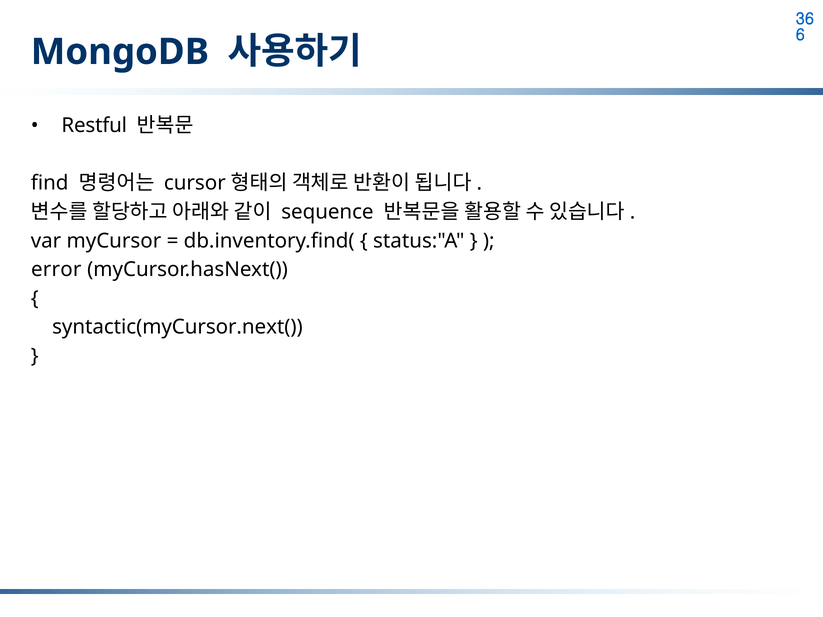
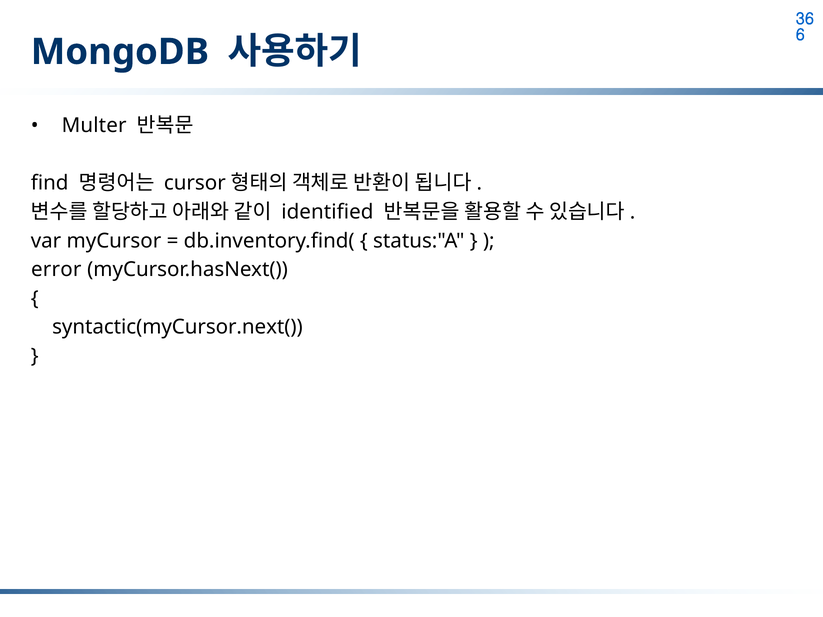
Restful: Restful -> Multer
sequence: sequence -> identified
